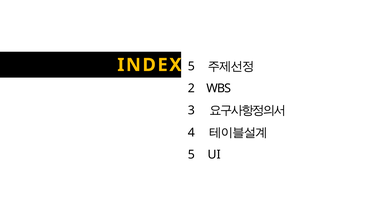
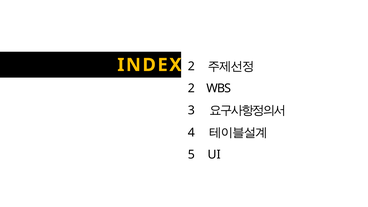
INDEX 5: 5 -> 2
